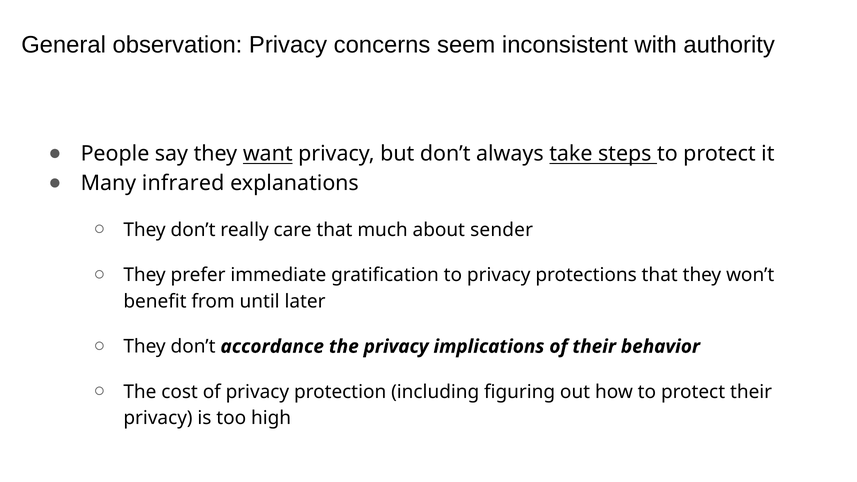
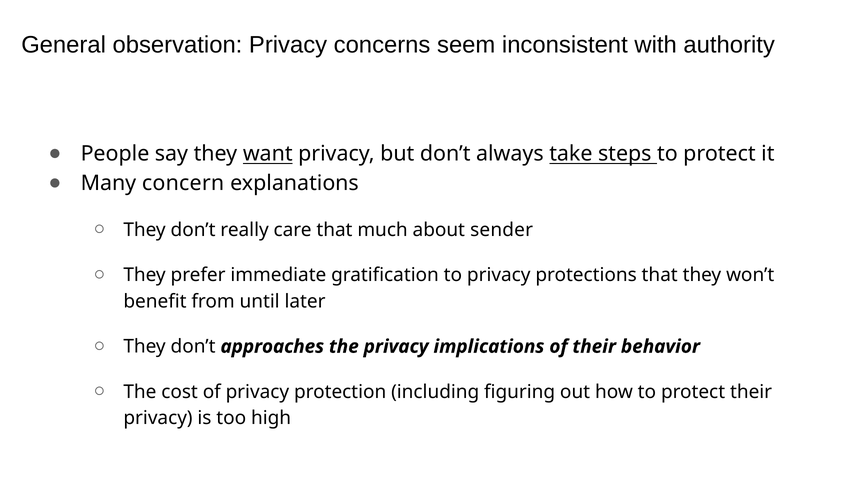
infrared: infrared -> concern
accordance: accordance -> approaches
